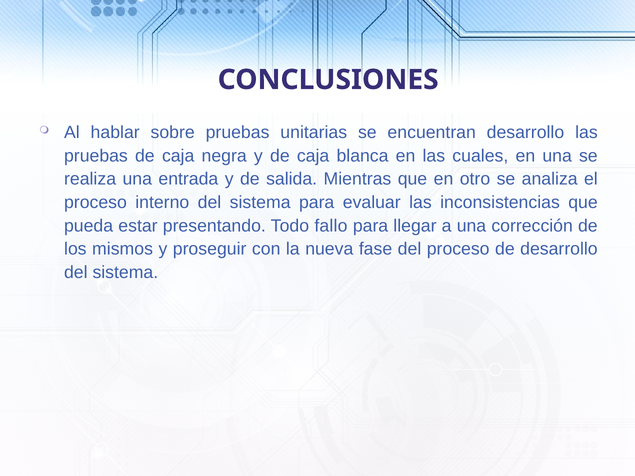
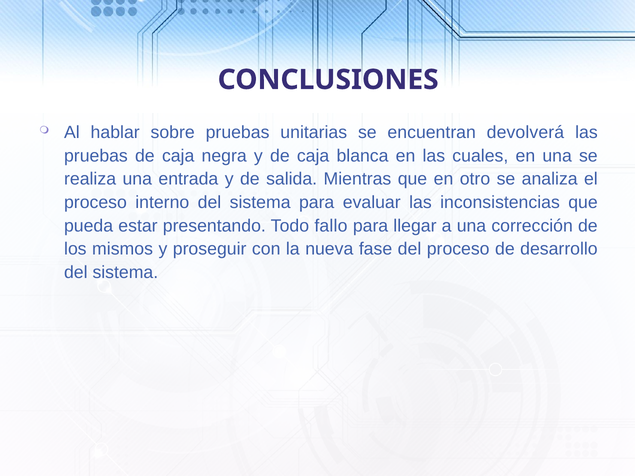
encuentran desarrollo: desarrollo -> devolverá
